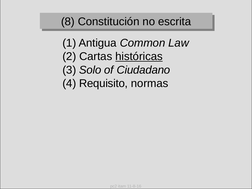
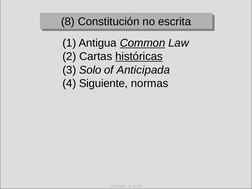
Common underline: none -> present
Ciudadano: Ciudadano -> Anticipada
Requisito: Requisito -> Siguiente
